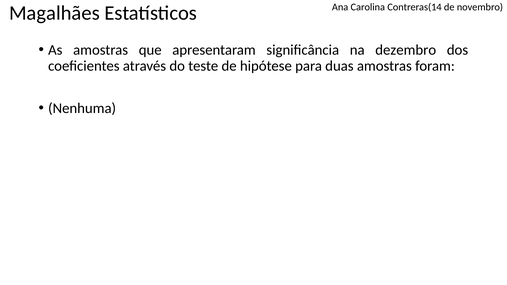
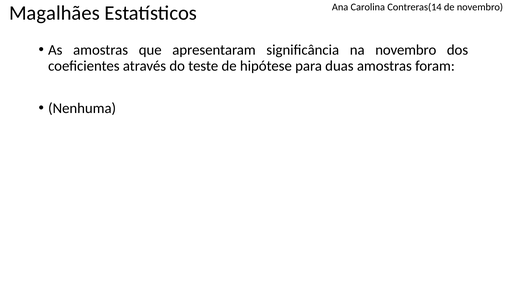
na dezembro: dezembro -> novembro
